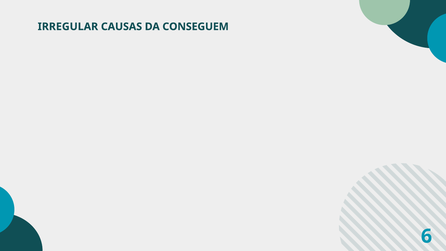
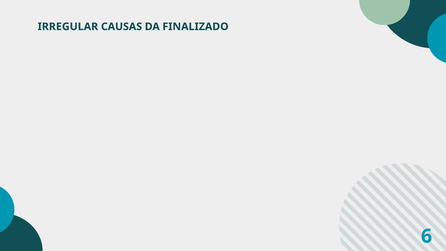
CONSEGUEM: CONSEGUEM -> FINALIZADO
